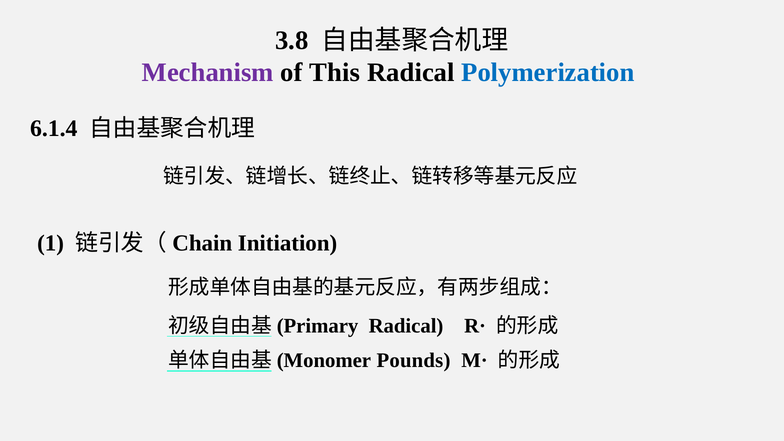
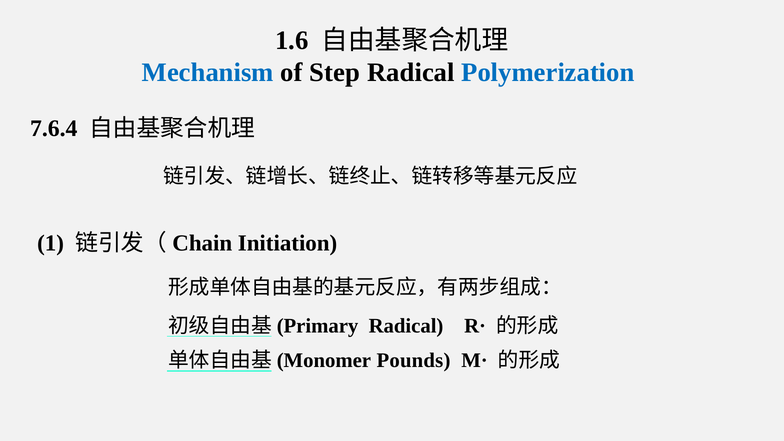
3.8: 3.8 -> 1.6
Mechanism colour: purple -> blue
This: This -> Step
6.1.4: 6.1.4 -> 7.6.4
